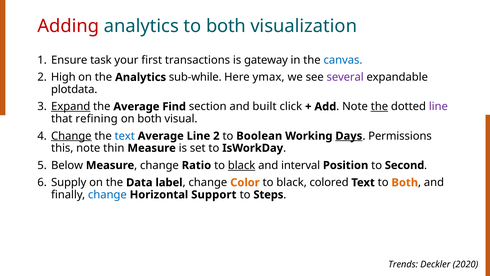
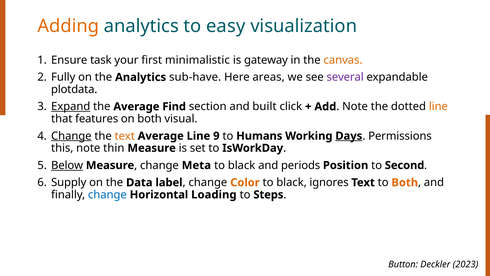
Adding colour: red -> orange
analytics to both: both -> easy
transactions: transactions -> minimalistic
canvas colour: blue -> orange
High: High -> Fully
sub-while: sub-while -> sub-have
ymax: ymax -> areas
the at (379, 106) underline: present -> none
line at (438, 106) colour: purple -> orange
refining: refining -> features
text at (125, 136) colour: blue -> orange
Line 2: 2 -> 9
Boolean: Boolean -> Humans
Below underline: none -> present
Ratio: Ratio -> Meta
black at (242, 165) underline: present -> none
interval: interval -> periods
colored: colored -> ignores
Support: Support -> Loading
Trends: Trends -> Button
2020: 2020 -> 2023
